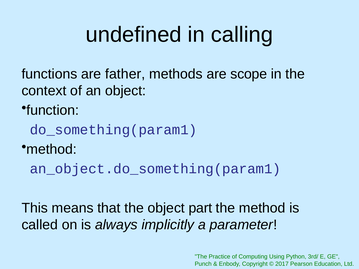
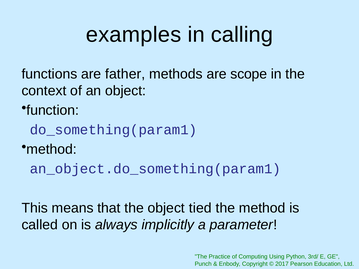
undefined: undefined -> examples
part: part -> tied
